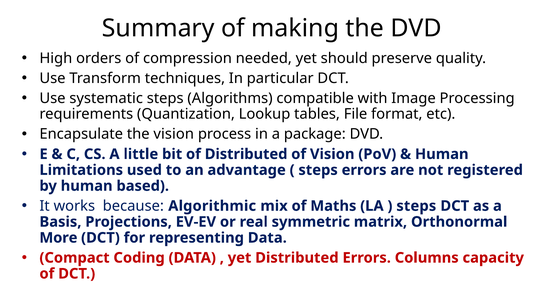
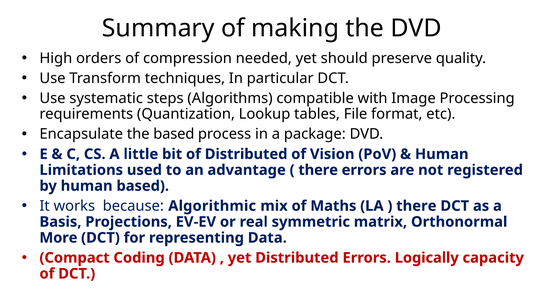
the vision: vision -> based
steps at (318, 170): steps -> there
steps at (416, 206): steps -> there
Columns: Columns -> Logically
